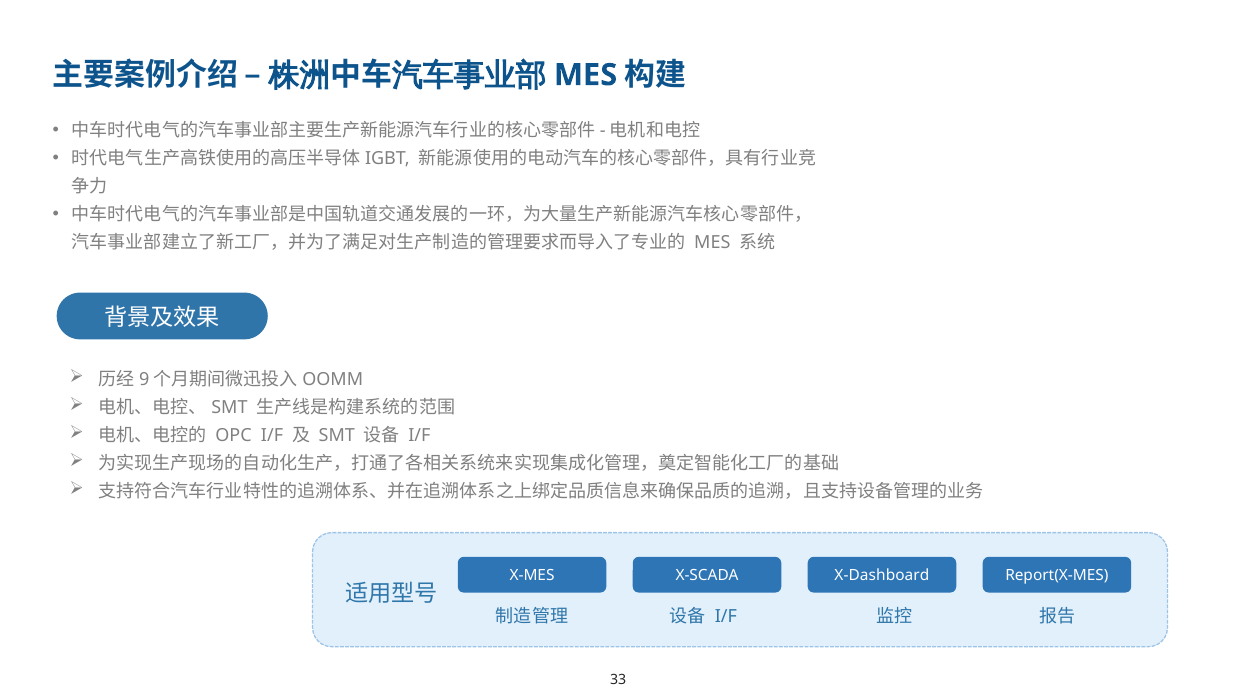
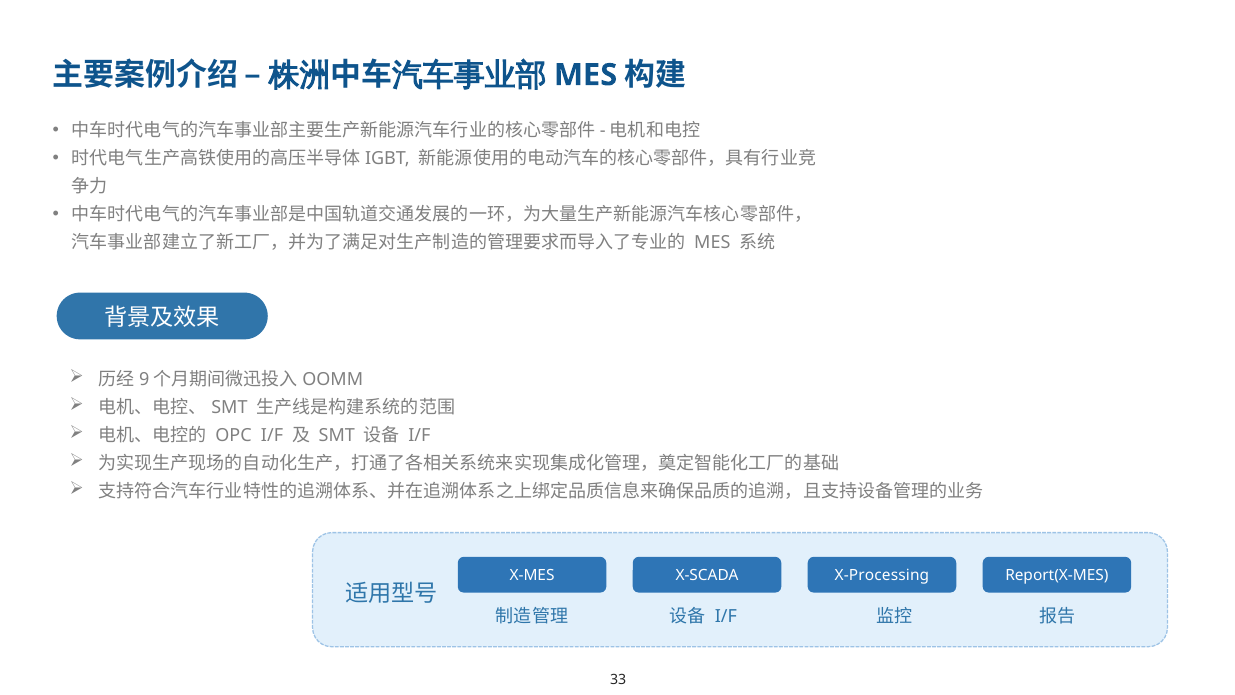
X-Dashboard: X-Dashboard -> X-Processing
